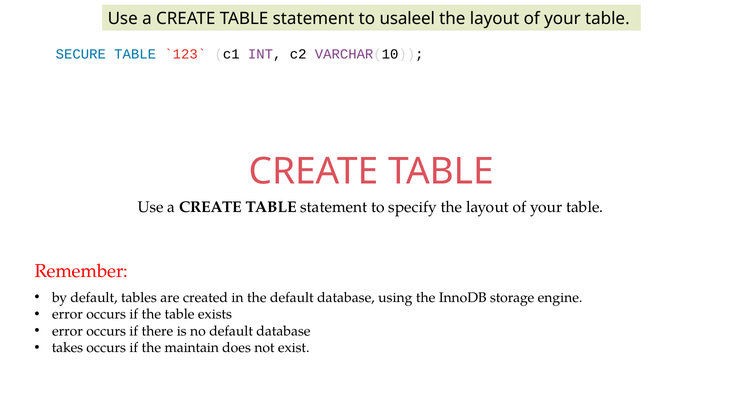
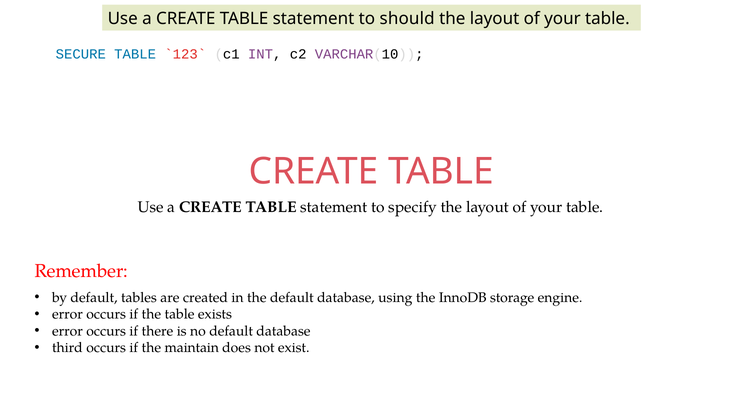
usaleel: usaleel -> should
takes: takes -> third
